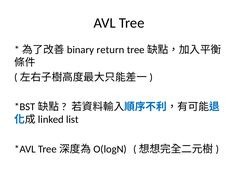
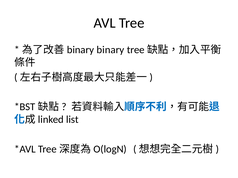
return: return -> binary
